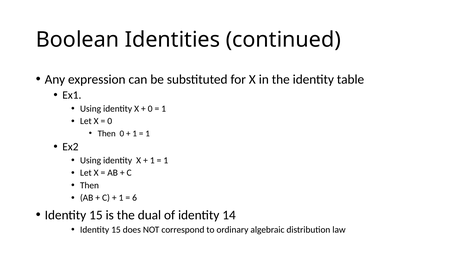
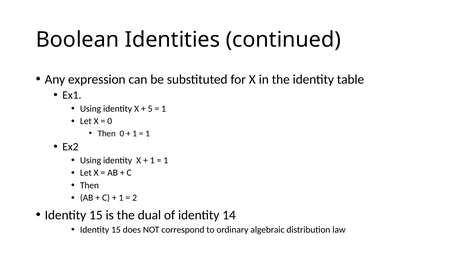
0 at (150, 109): 0 -> 5
6: 6 -> 2
